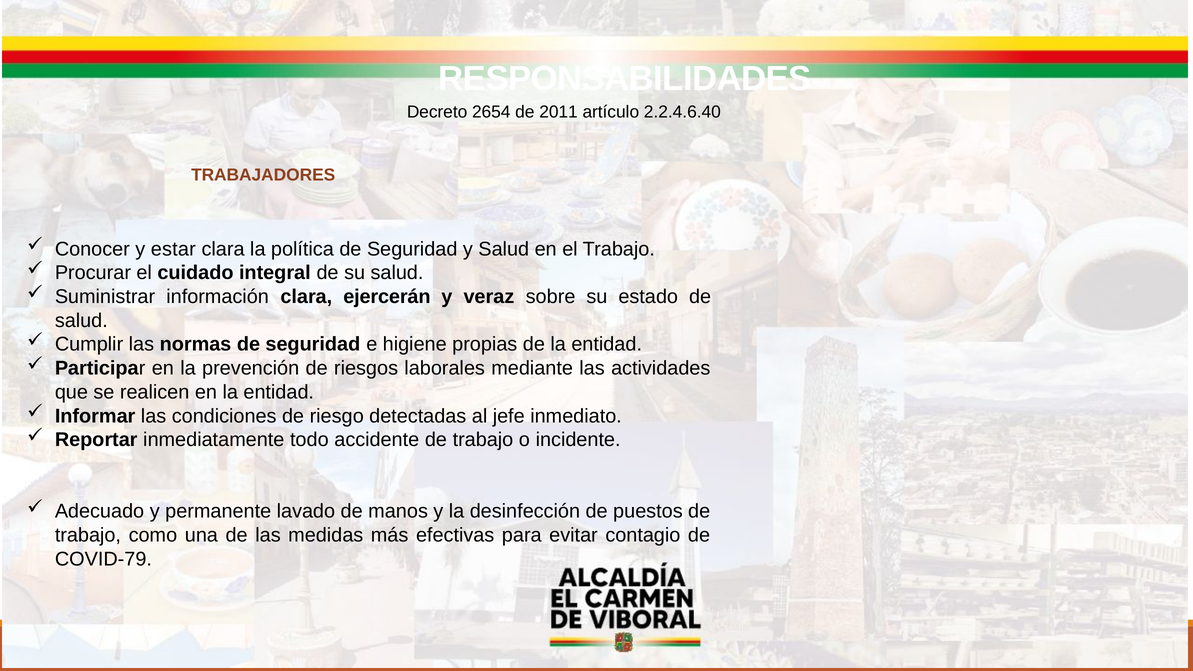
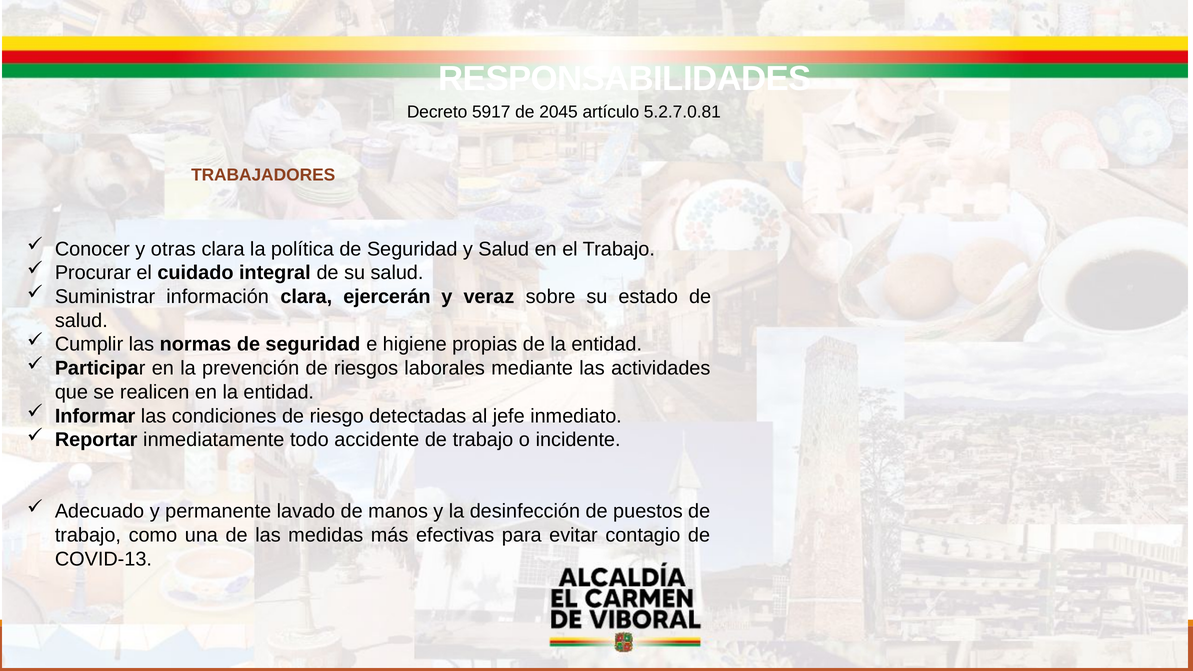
2654: 2654 -> 5917
2011: 2011 -> 2045
2.2.4.6.40: 2.2.4.6.40 -> 5.2.7.0.81
estar: estar -> otras
COVID-79: COVID-79 -> COVID-13
